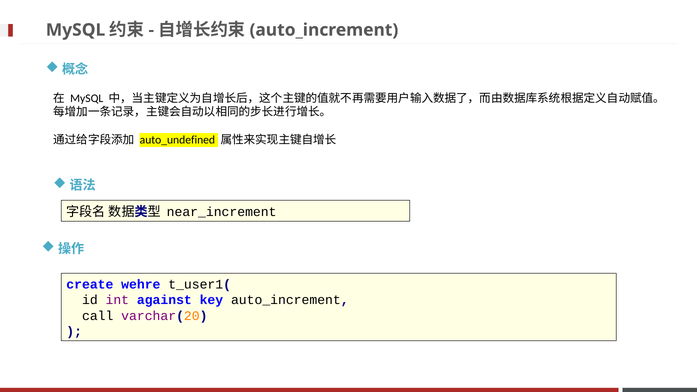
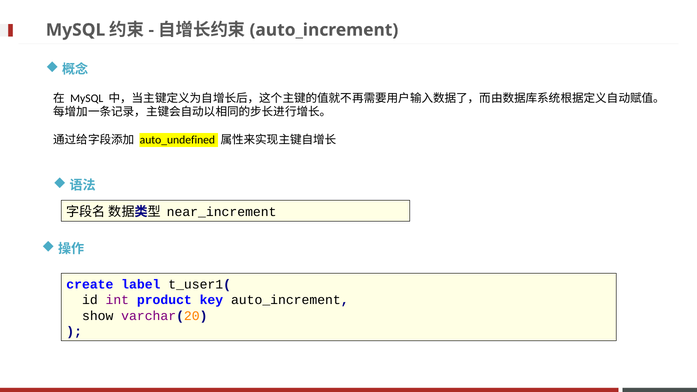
wehre: wehre -> label
against: against -> product
call: call -> show
